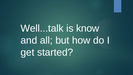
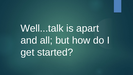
know: know -> apart
